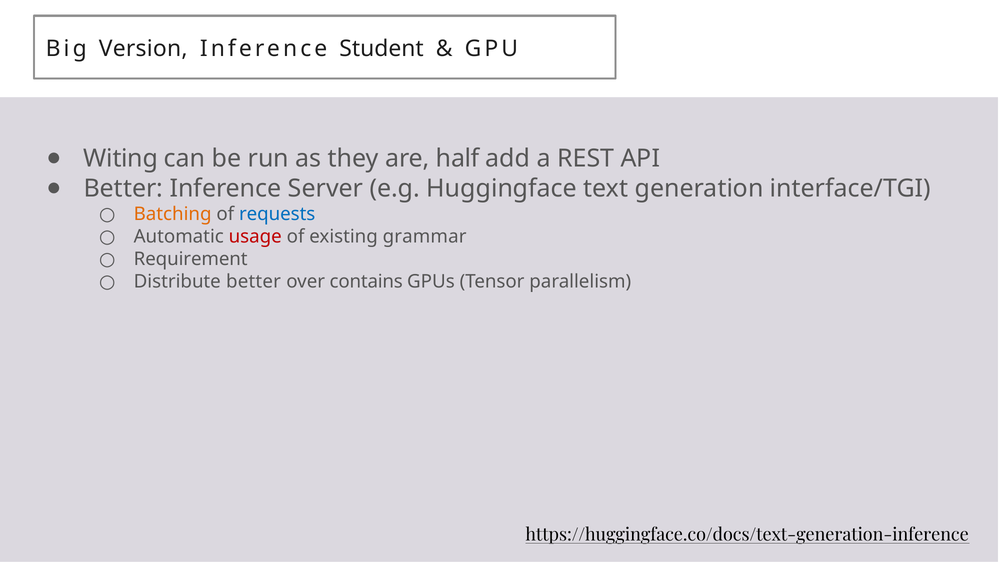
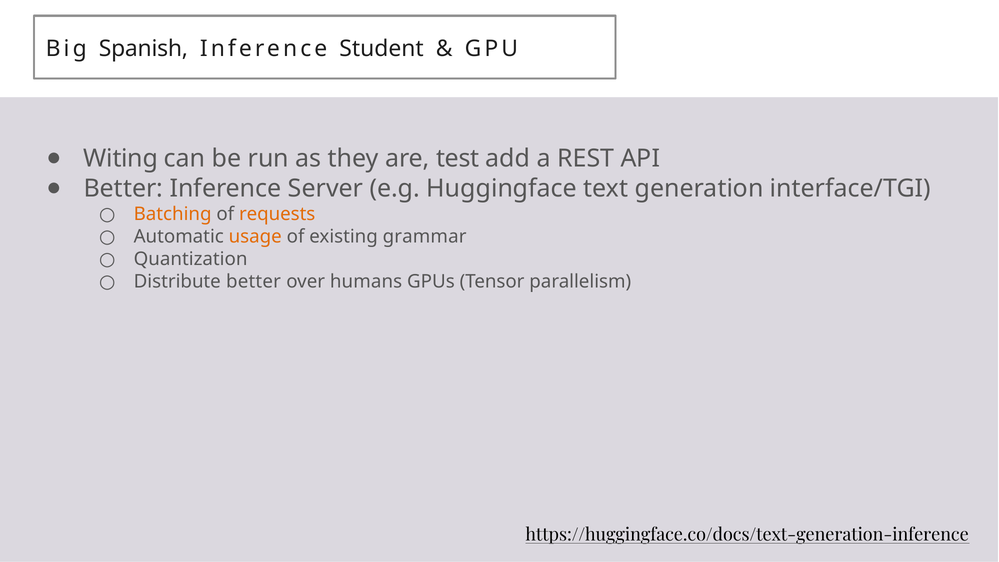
Version: Version -> Spanish
half: half -> test
requests colour: blue -> orange
usage colour: red -> orange
Requirement: Requirement -> Quantization
contains: contains -> humans
